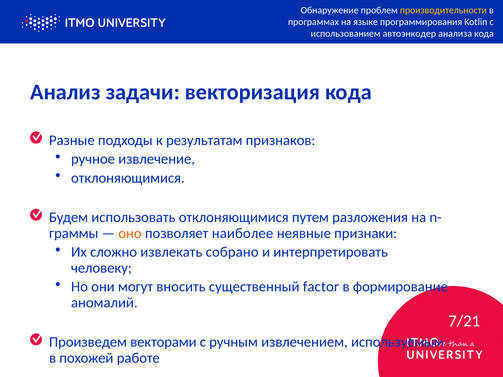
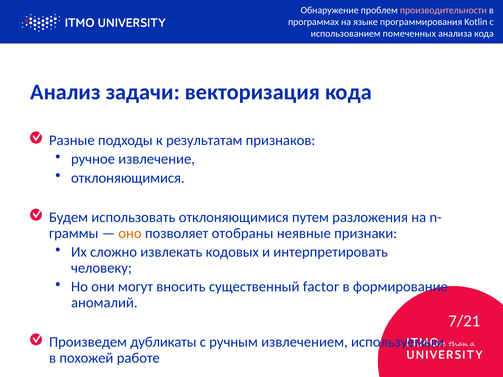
производительности colour: yellow -> pink
автоэнкодер: автоэнкодер -> помеченных
наиболее: наиболее -> отобраны
собрано: собрано -> кодовых
векторами: векторами -> дубликаты
